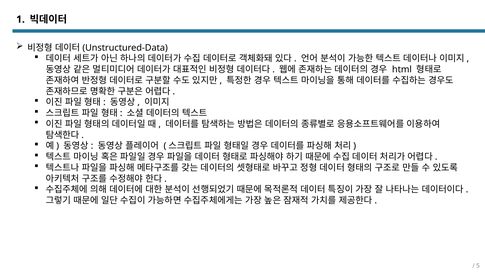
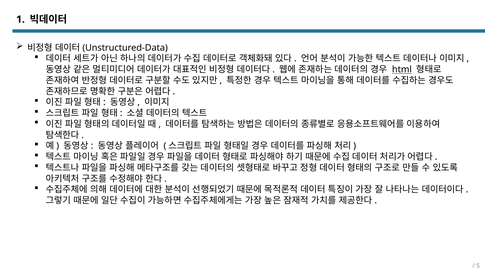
html underline: none -> present
